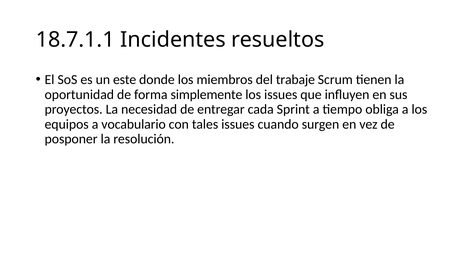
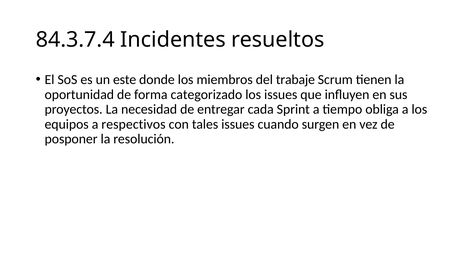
18.7.1.1: 18.7.1.1 -> 84.3.7.4
simplemente: simplemente -> categorizado
vocabulario: vocabulario -> respectivos
